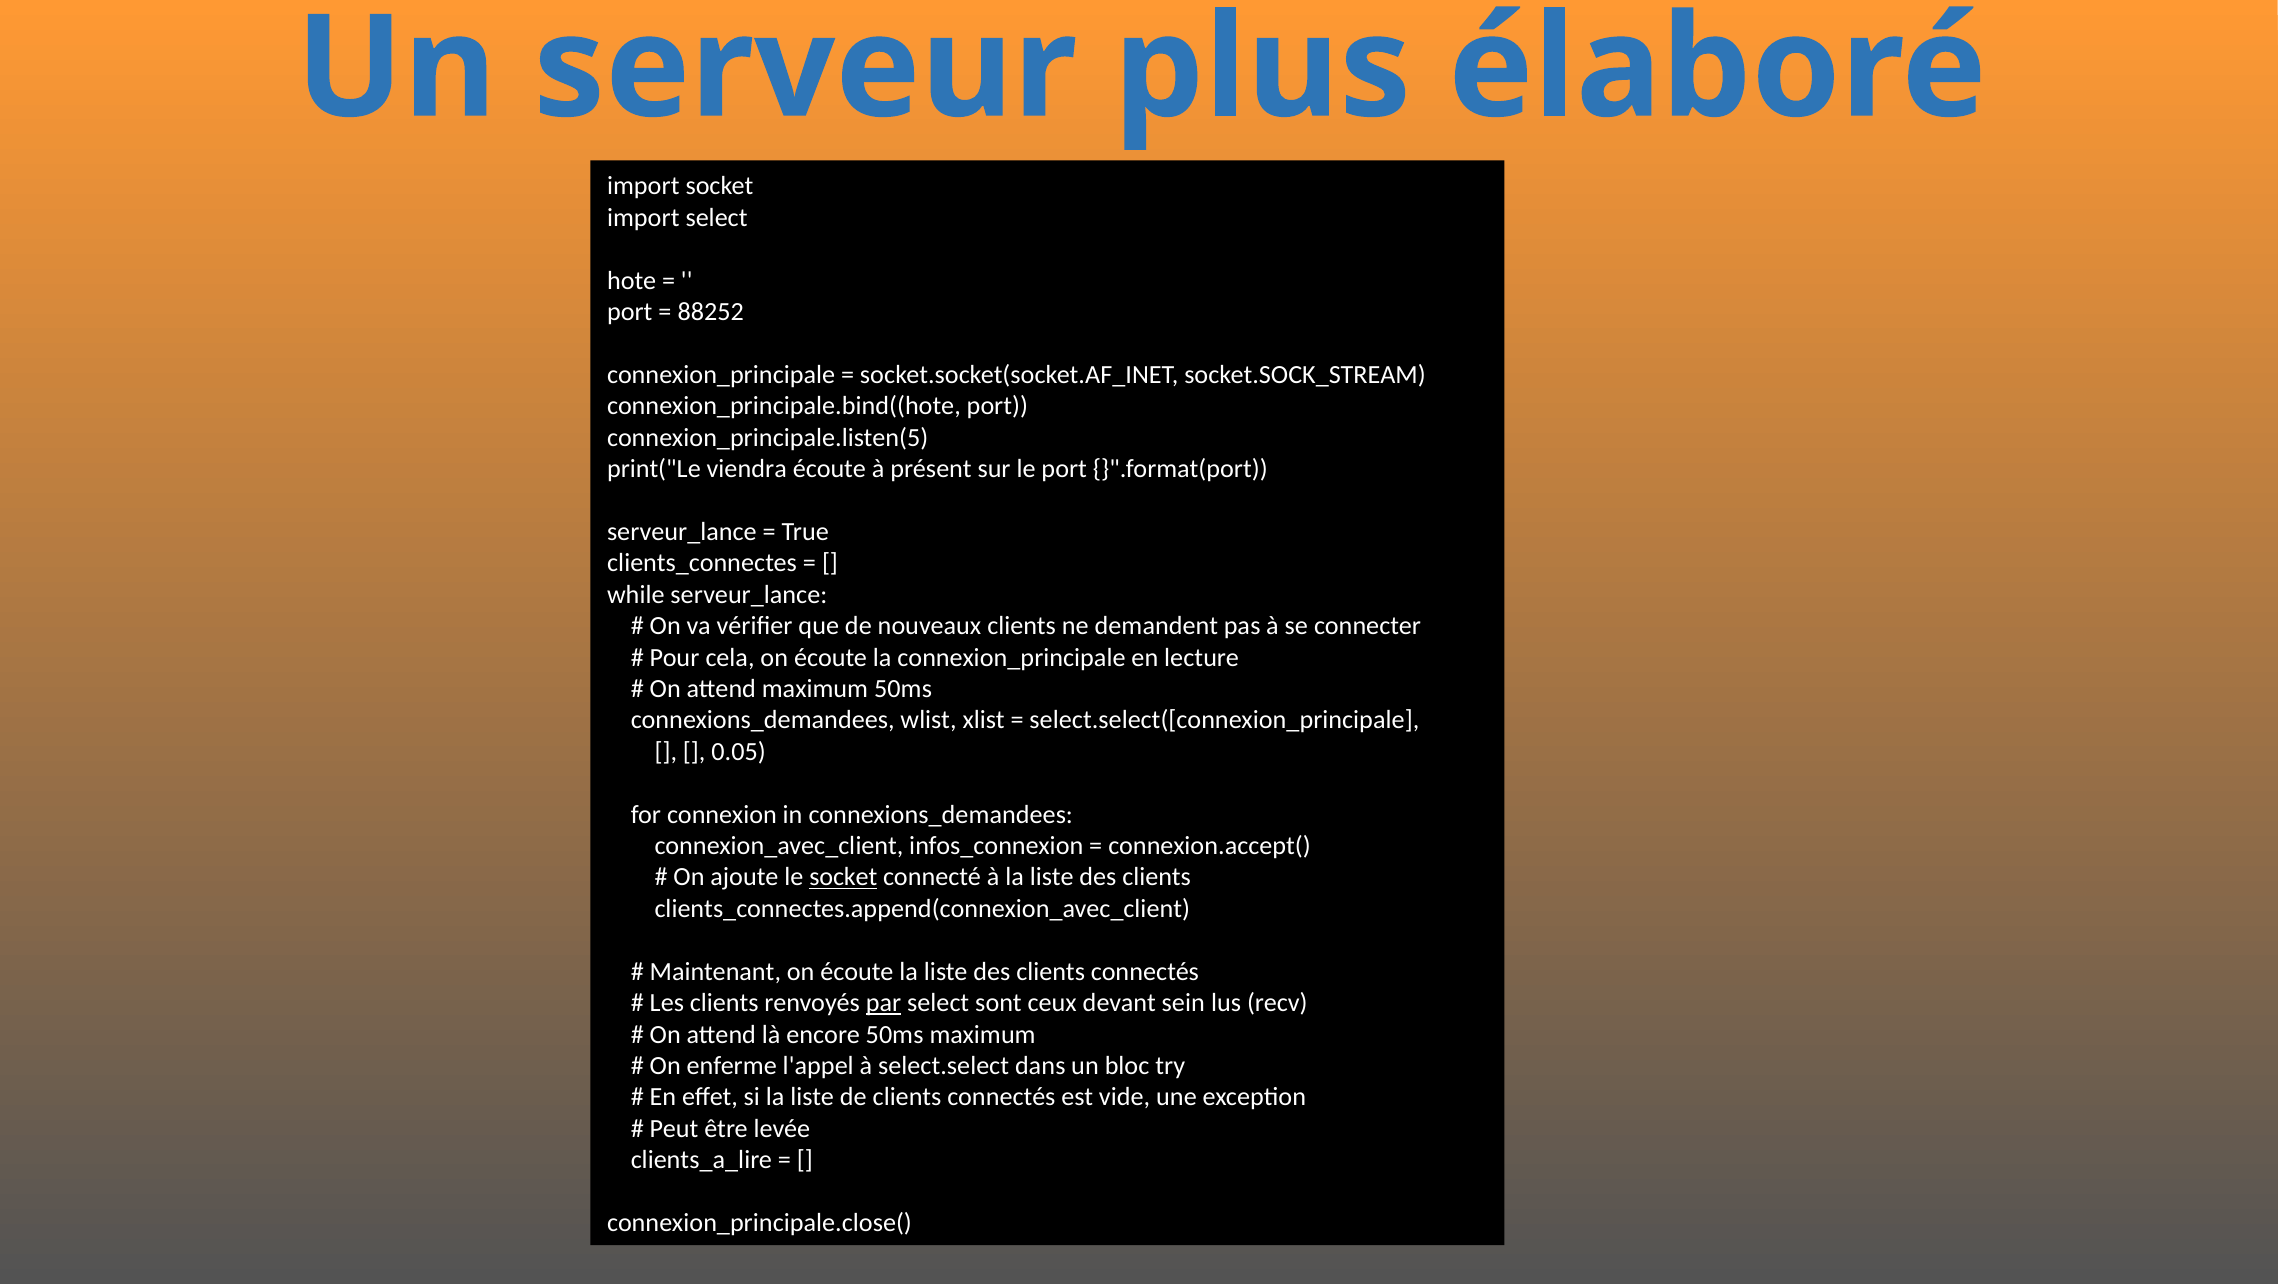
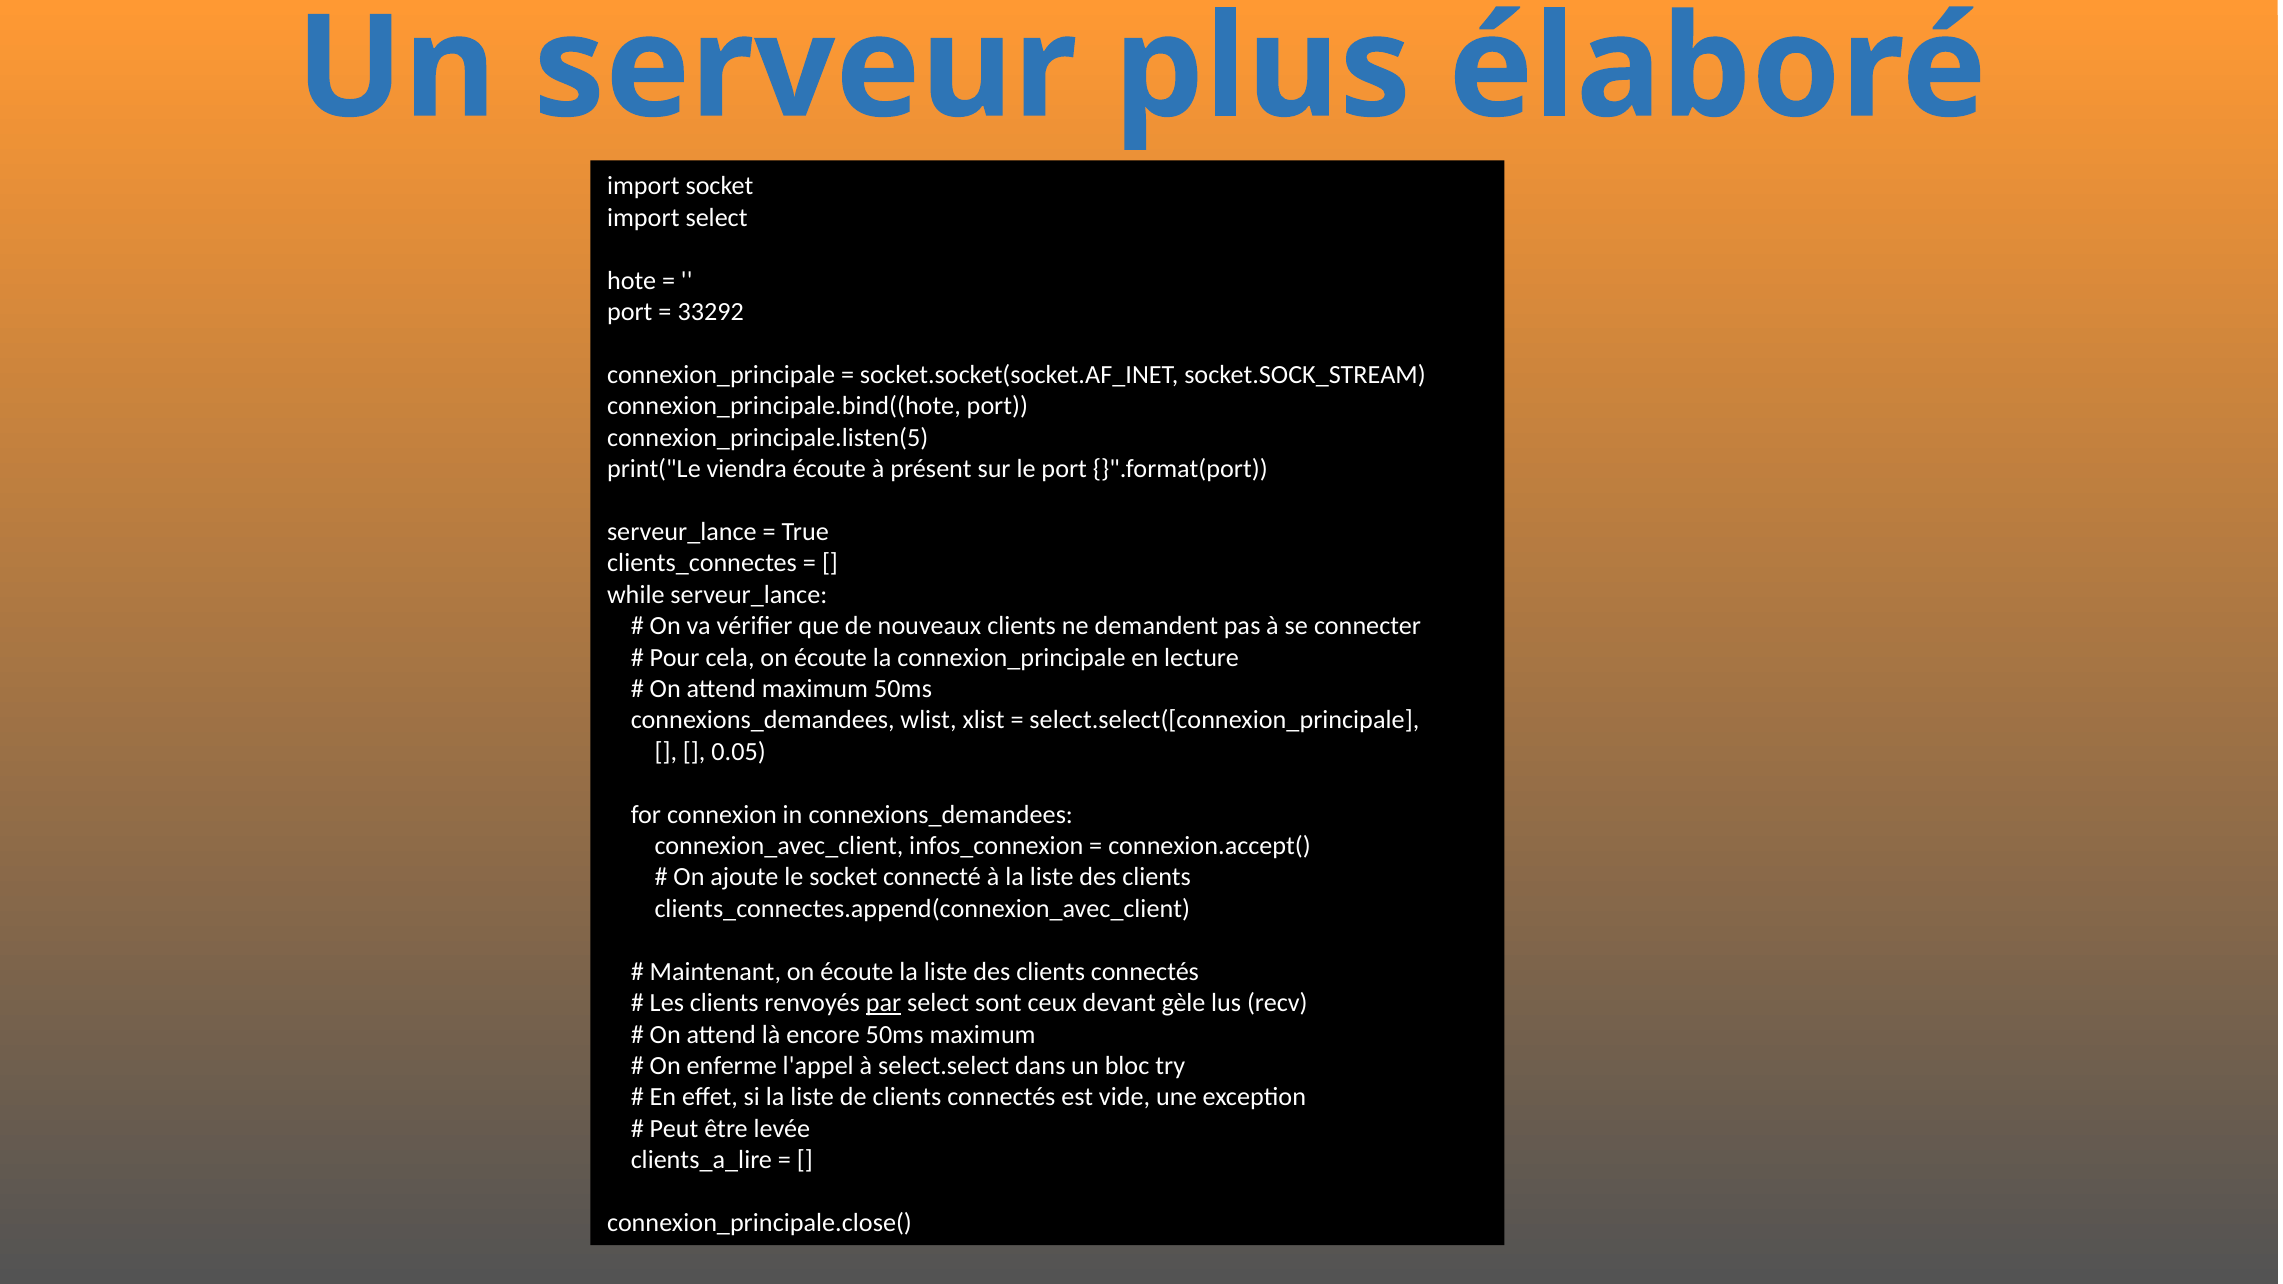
88252: 88252 -> 33292
socket at (843, 877) underline: present -> none
sein: sein -> gèle
